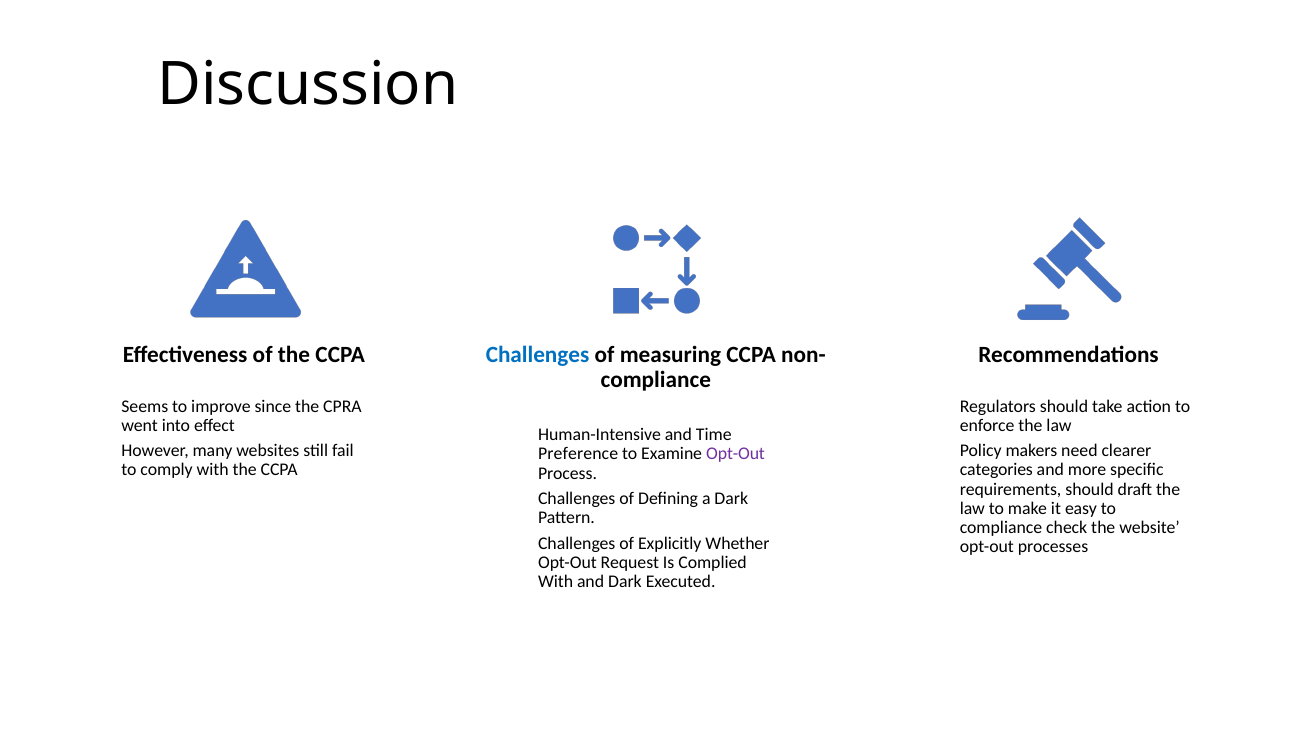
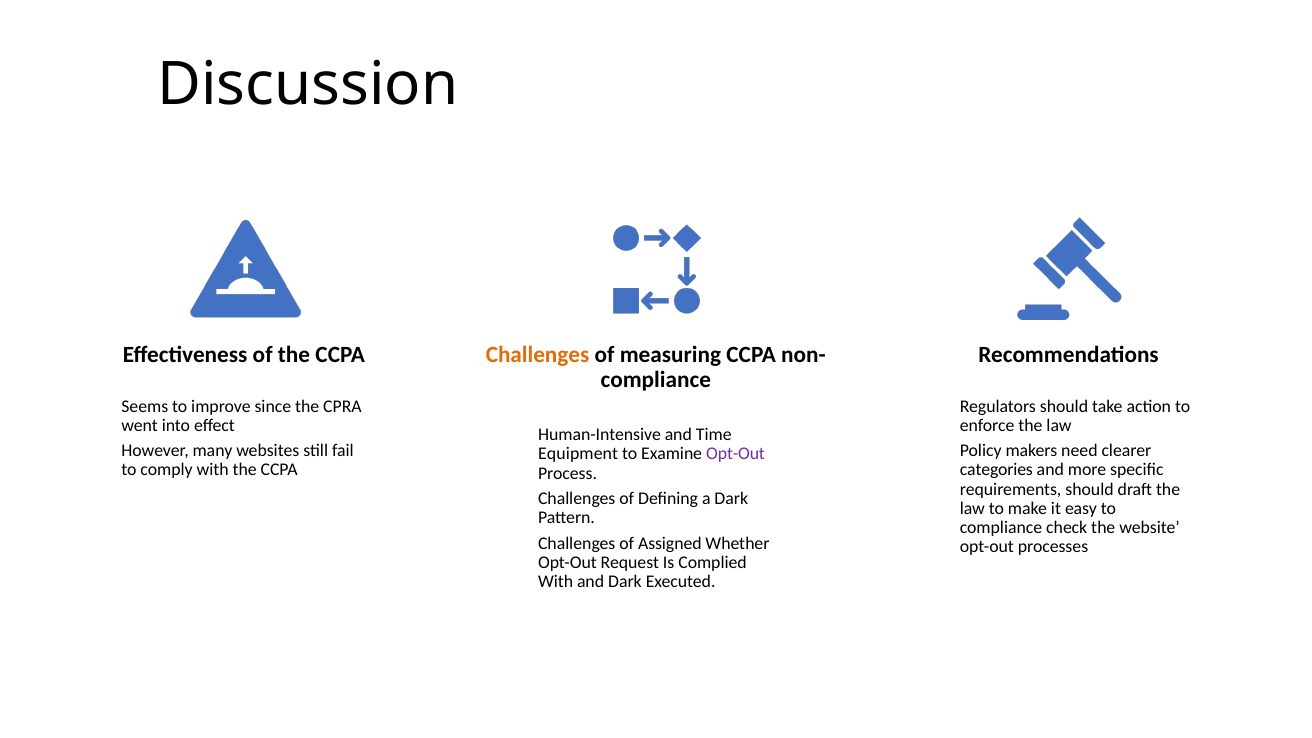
Challenges at (538, 355) colour: blue -> orange
Preference: Preference -> Equipment
Explicitly: Explicitly -> Assigned
